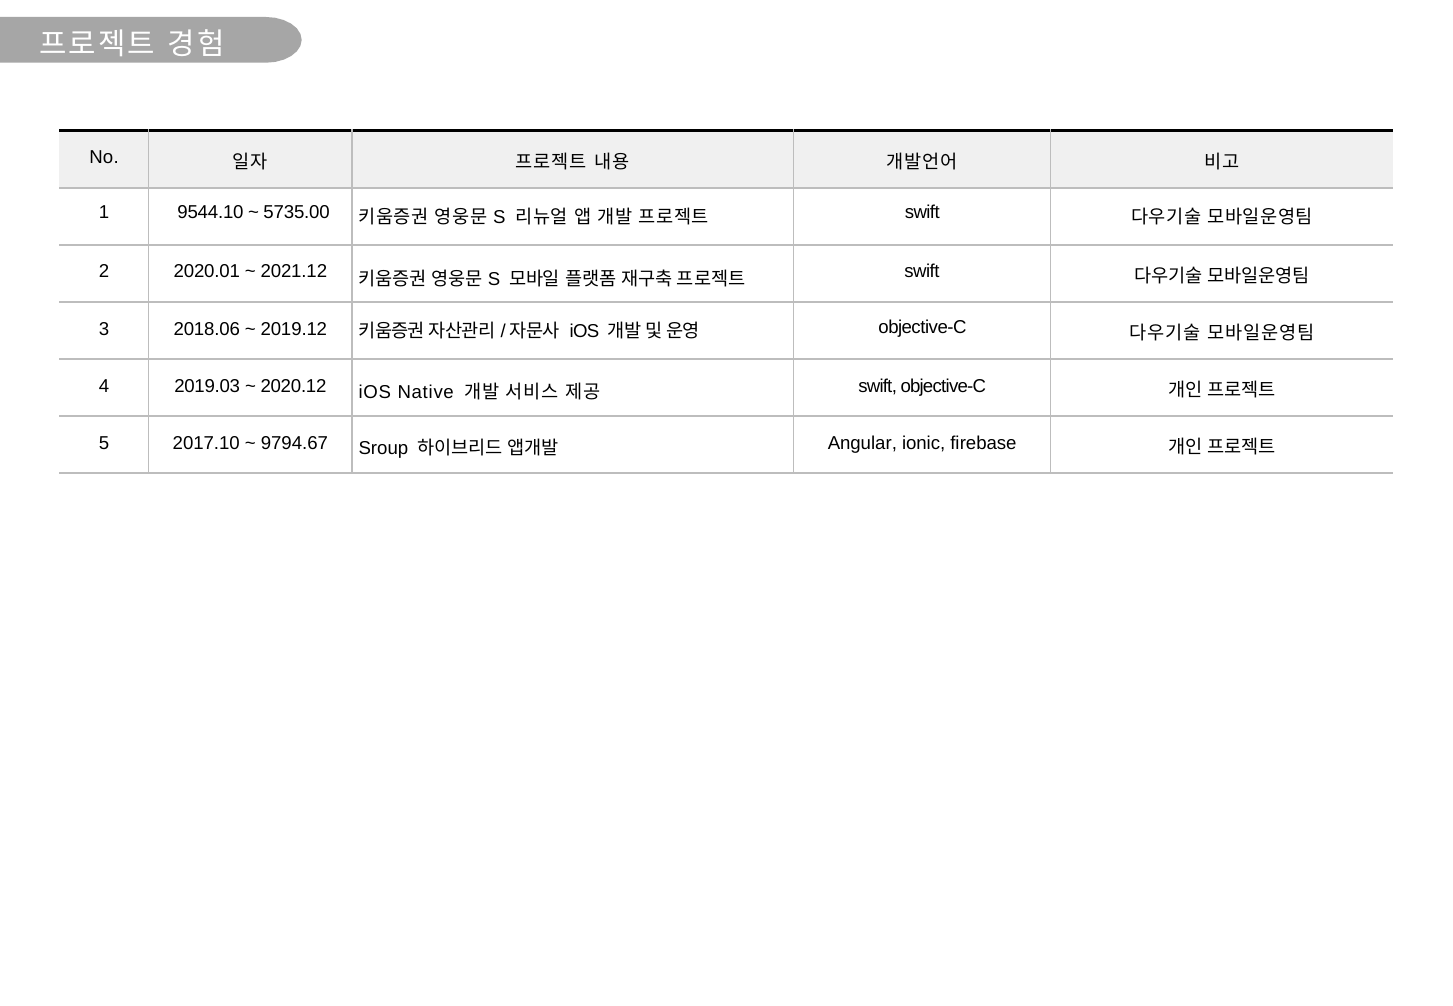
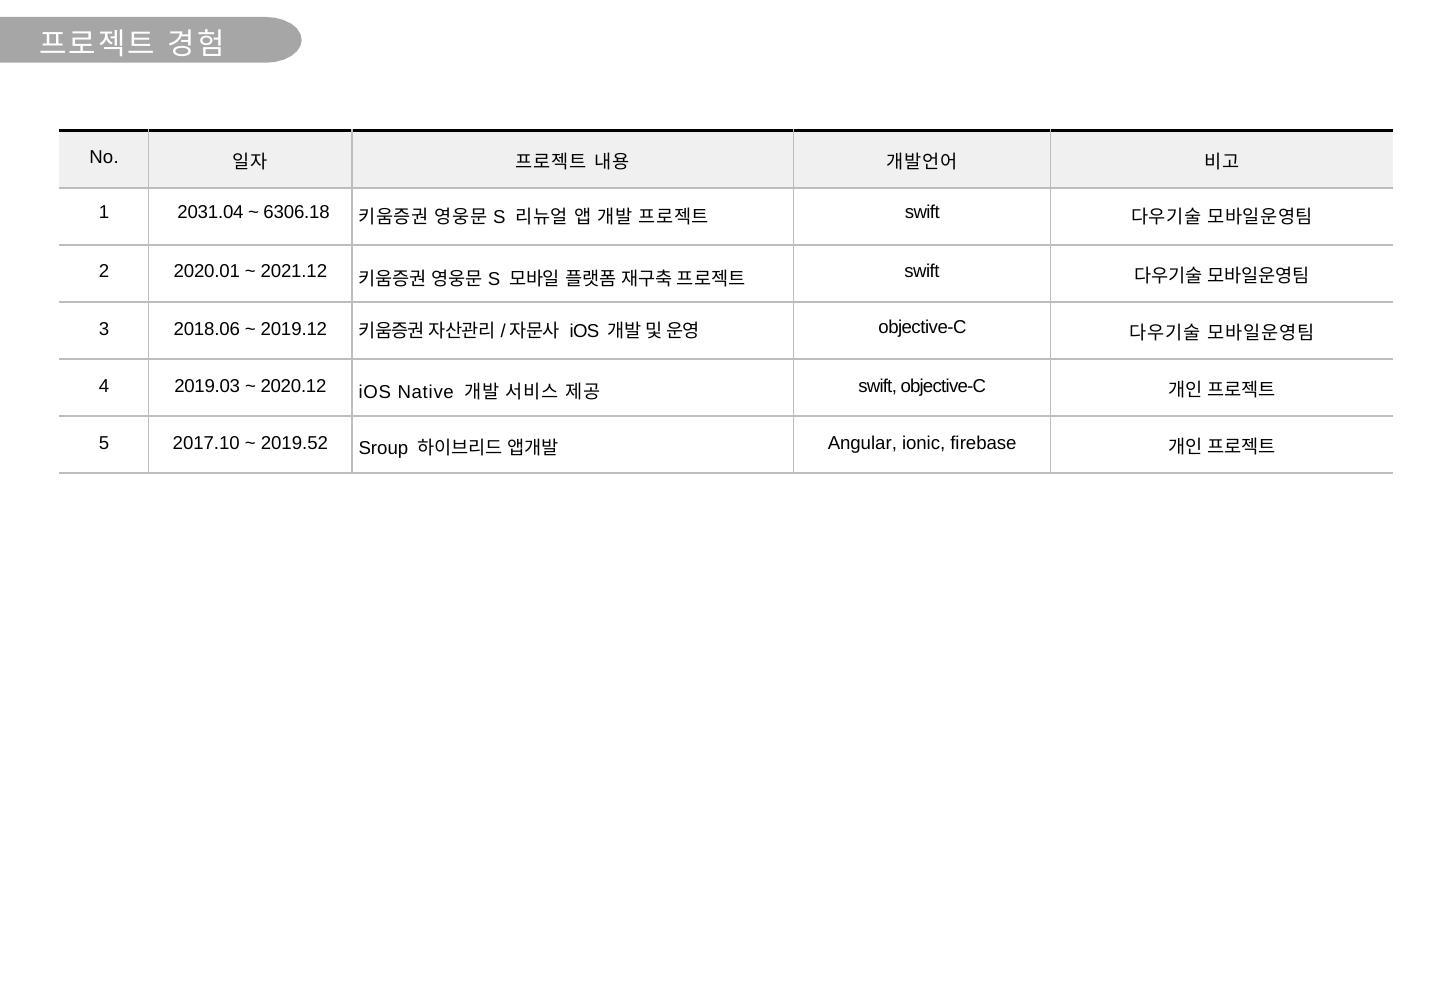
9544.10: 9544.10 -> 2031.04
5735.00: 5735.00 -> 6306.18
9794.67: 9794.67 -> 2019.52
